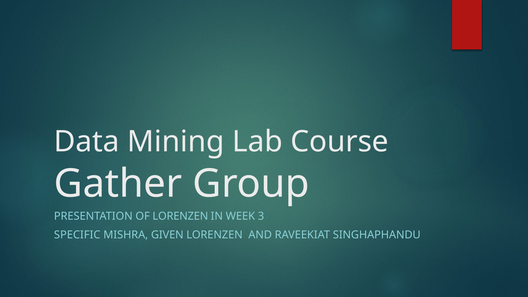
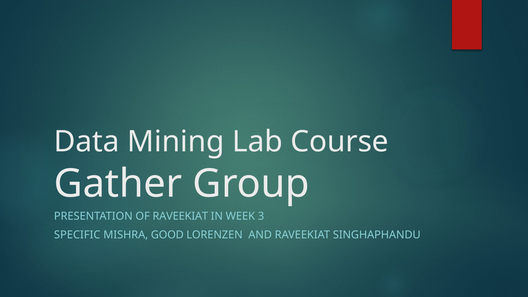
OF LORENZEN: LORENZEN -> RAVEEKIAT
GIVEN: GIVEN -> GOOD
